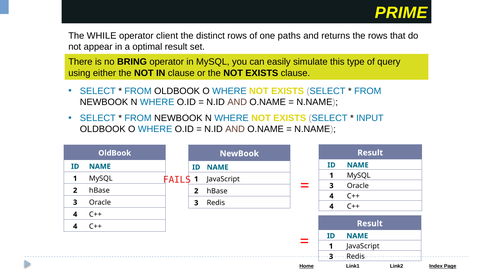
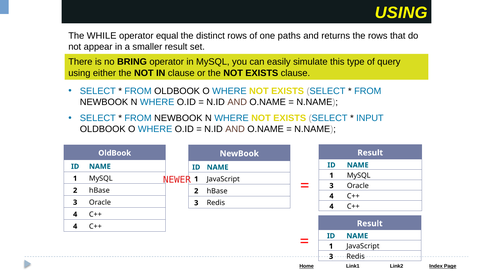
PRIME at (401, 13): PRIME -> USING
client: client -> equal
optimal: optimal -> smaller
FAILS: FAILS -> NEWER
